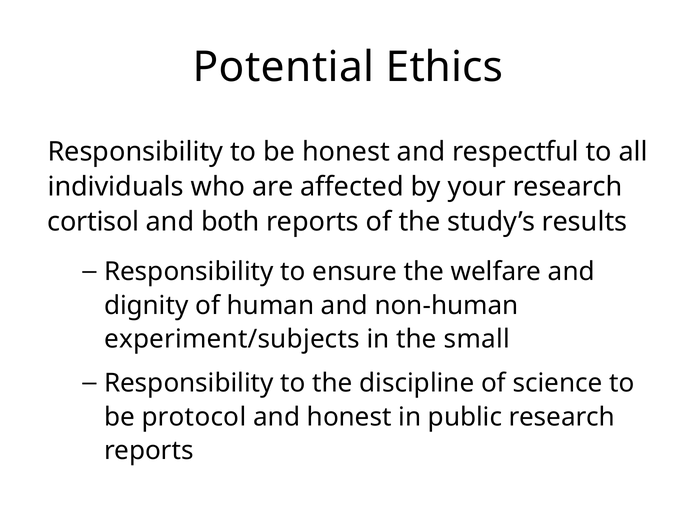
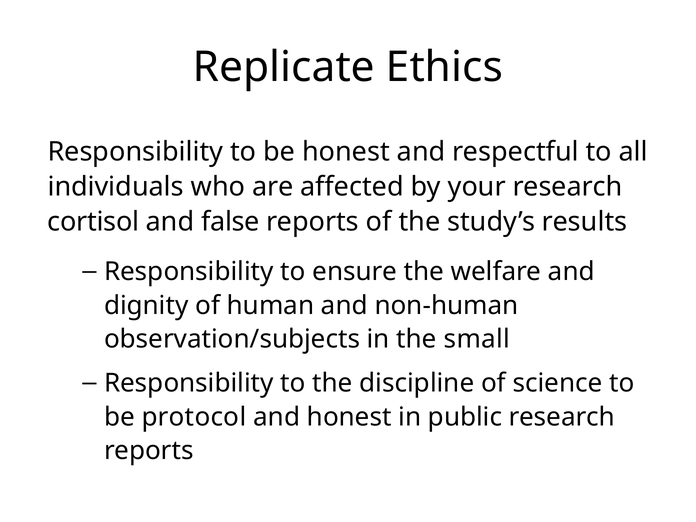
Potential: Potential -> Replicate
both: both -> false
experiment/subjects: experiment/subjects -> observation/subjects
